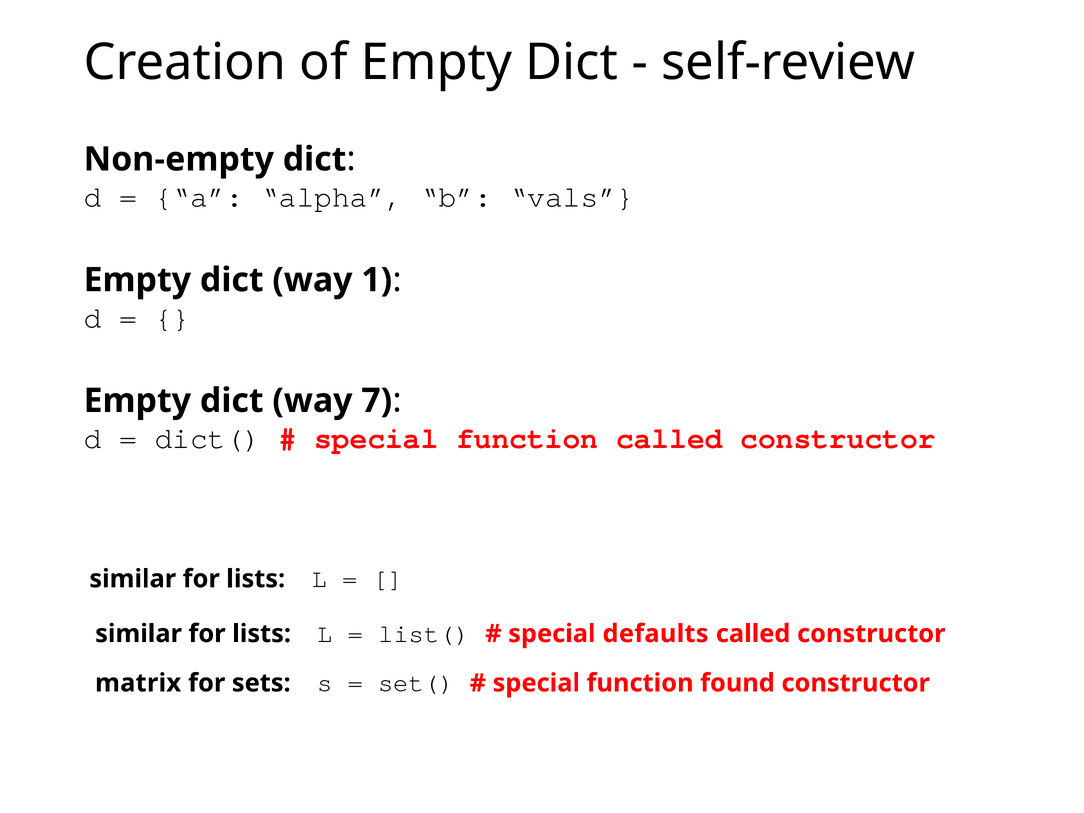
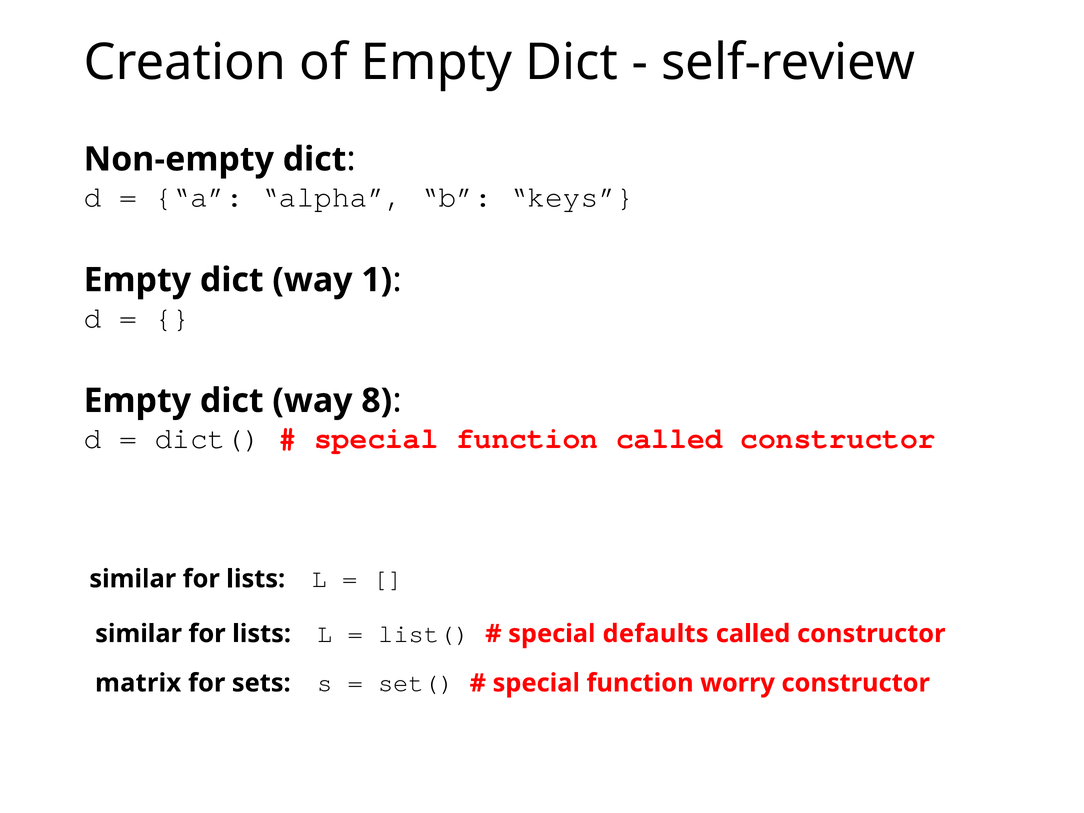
vals: vals -> keys
7: 7 -> 8
found: found -> worry
